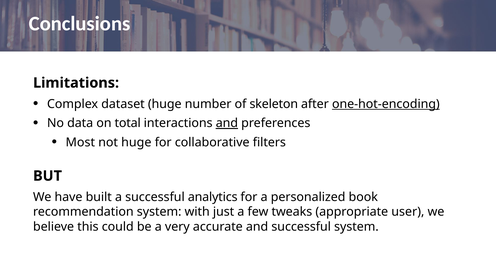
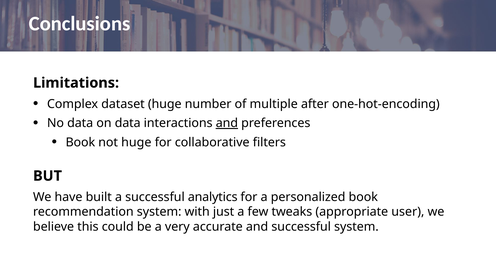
skeleton: skeleton -> multiple
one-hot-encoding underline: present -> none
on total: total -> data
Most at (80, 142): Most -> Book
